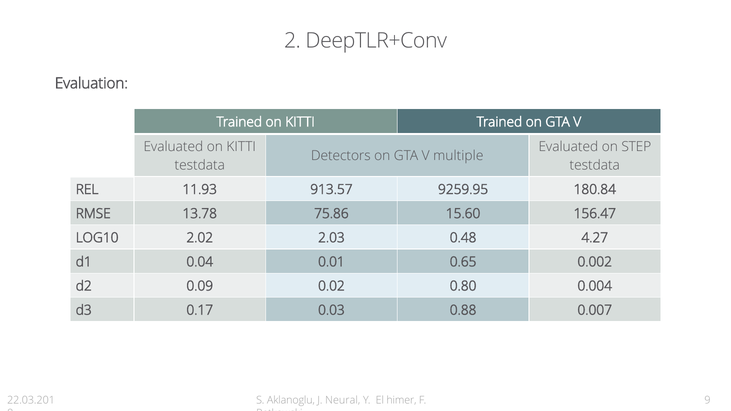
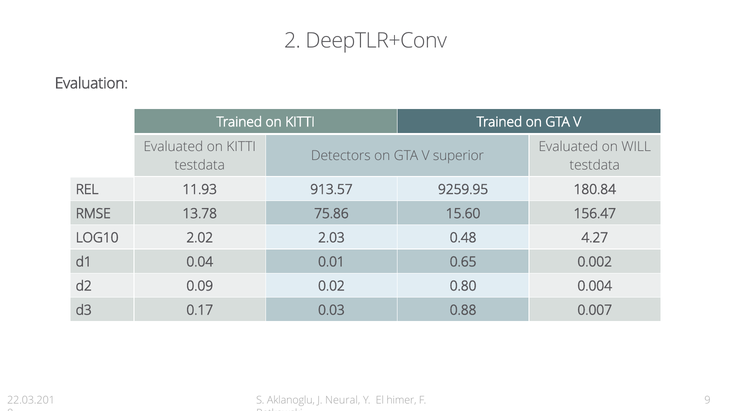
STEP: STEP -> WILL
multiple: multiple -> superior
